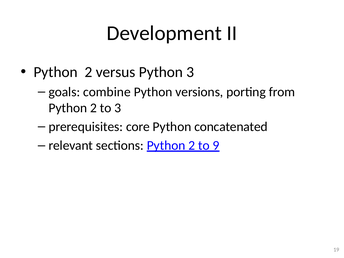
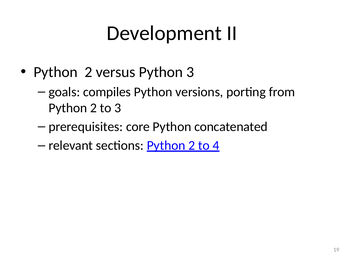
combine: combine -> compiles
9: 9 -> 4
